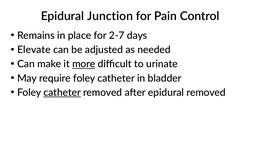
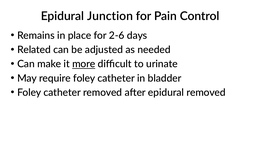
2-7: 2-7 -> 2-6
Elevate: Elevate -> Related
catheter at (62, 92) underline: present -> none
